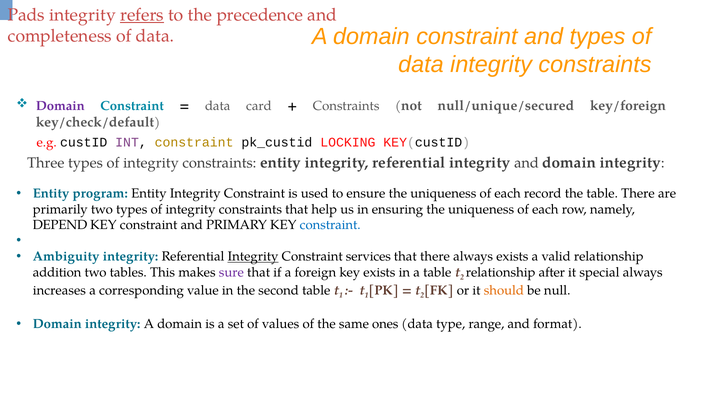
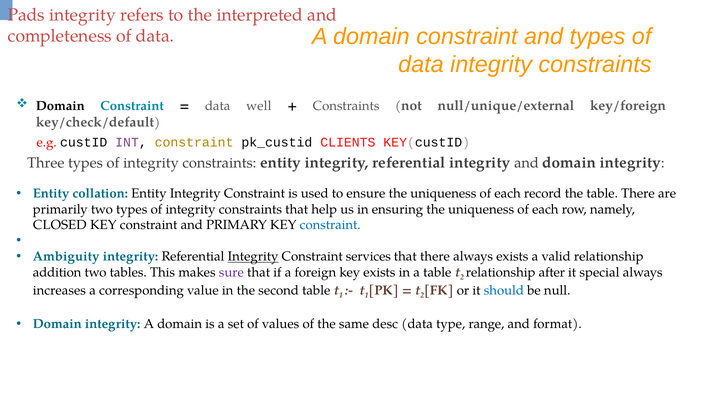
refers underline: present -> none
precedence: precedence -> interpreted
Domain at (60, 106) colour: purple -> black
card: card -> well
null/unique/secured: null/unique/secured -> null/unique/external
LOCKING: LOCKING -> CLIENTS
program: program -> collation
DEPEND: DEPEND -> CLOSED
should colour: orange -> blue
ones: ones -> desc
